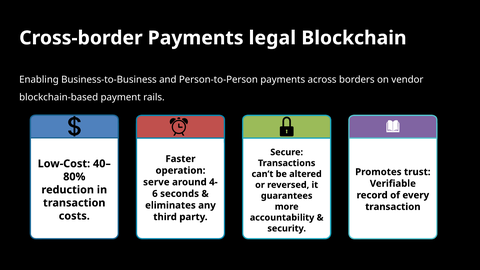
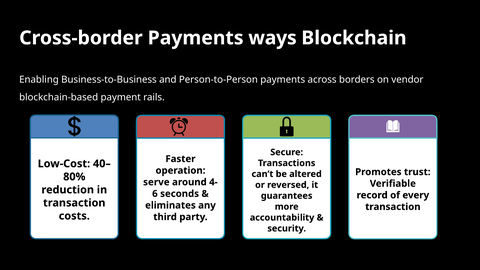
legal: legal -> ways
